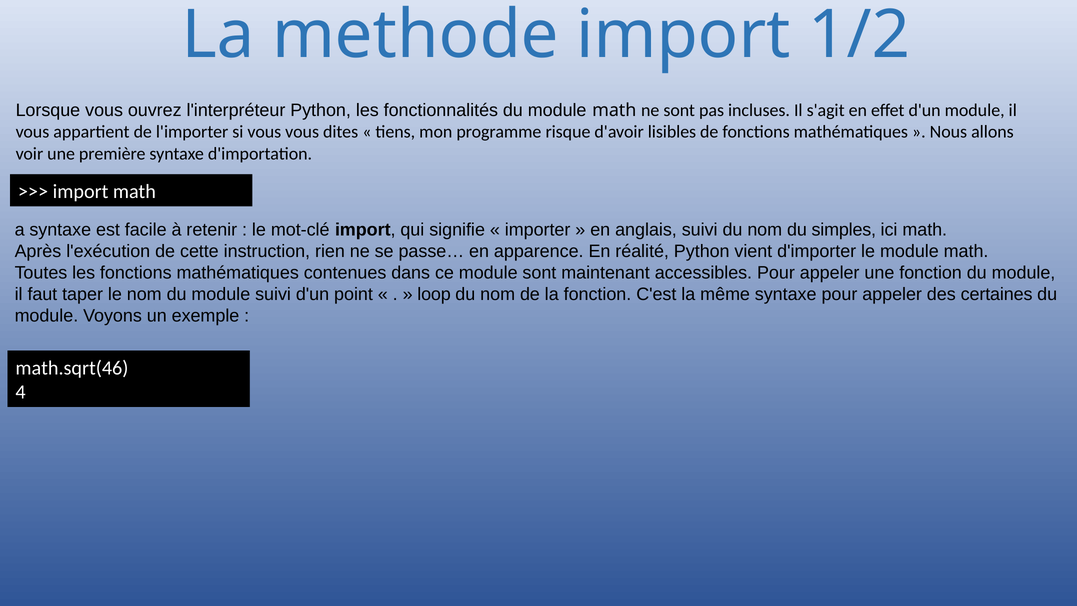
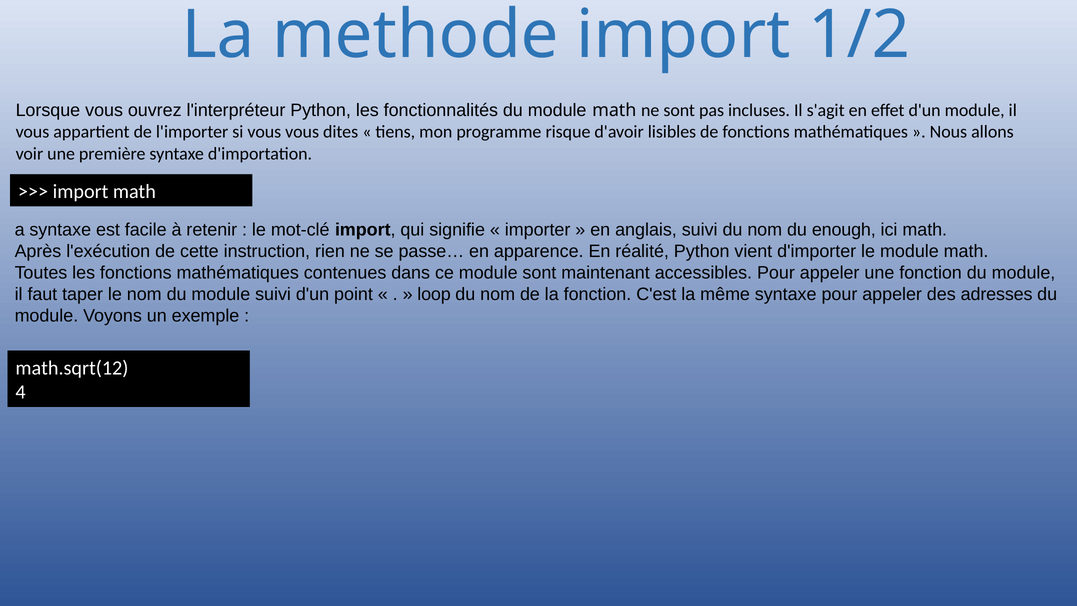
simples: simples -> enough
certaines: certaines -> adresses
math.sqrt(46: math.sqrt(46 -> math.sqrt(12
